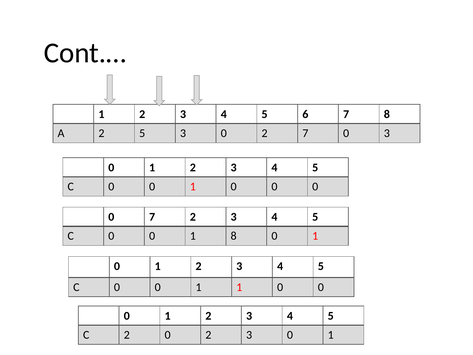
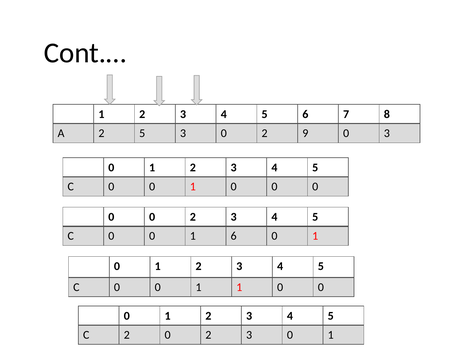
2 7: 7 -> 9
7 at (152, 217): 7 -> 0
1 8: 8 -> 6
